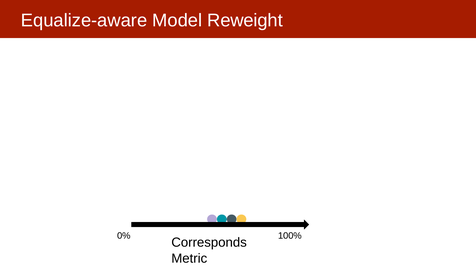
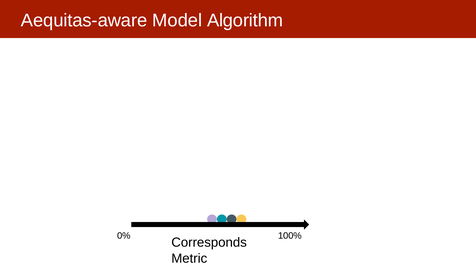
Equalize-aware: Equalize-aware -> Aequitas-aware
Reweight: Reweight -> Algorithm
